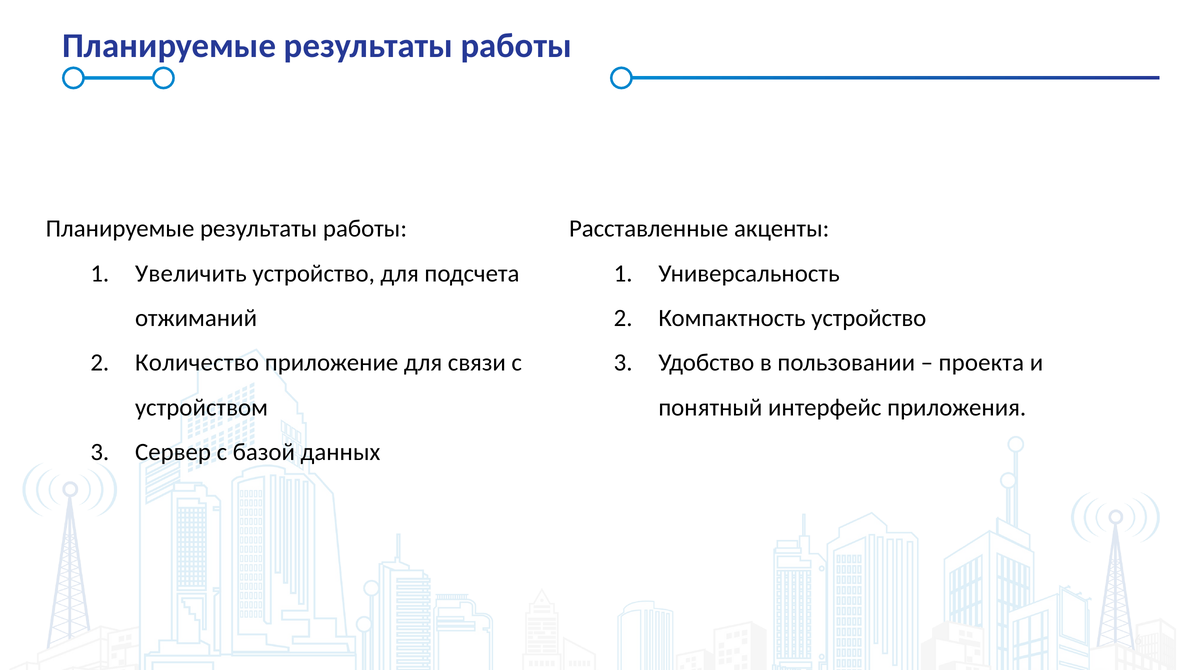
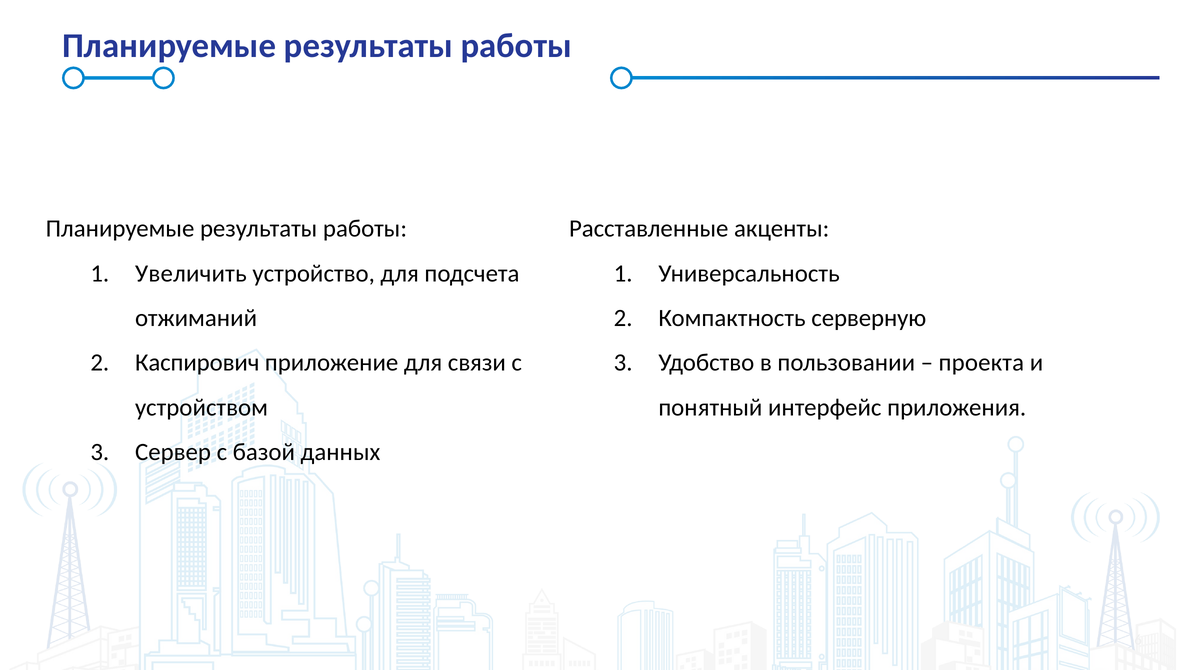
Компактность устройство: устройство -> серверную
Количество: Количество -> Каспирович
